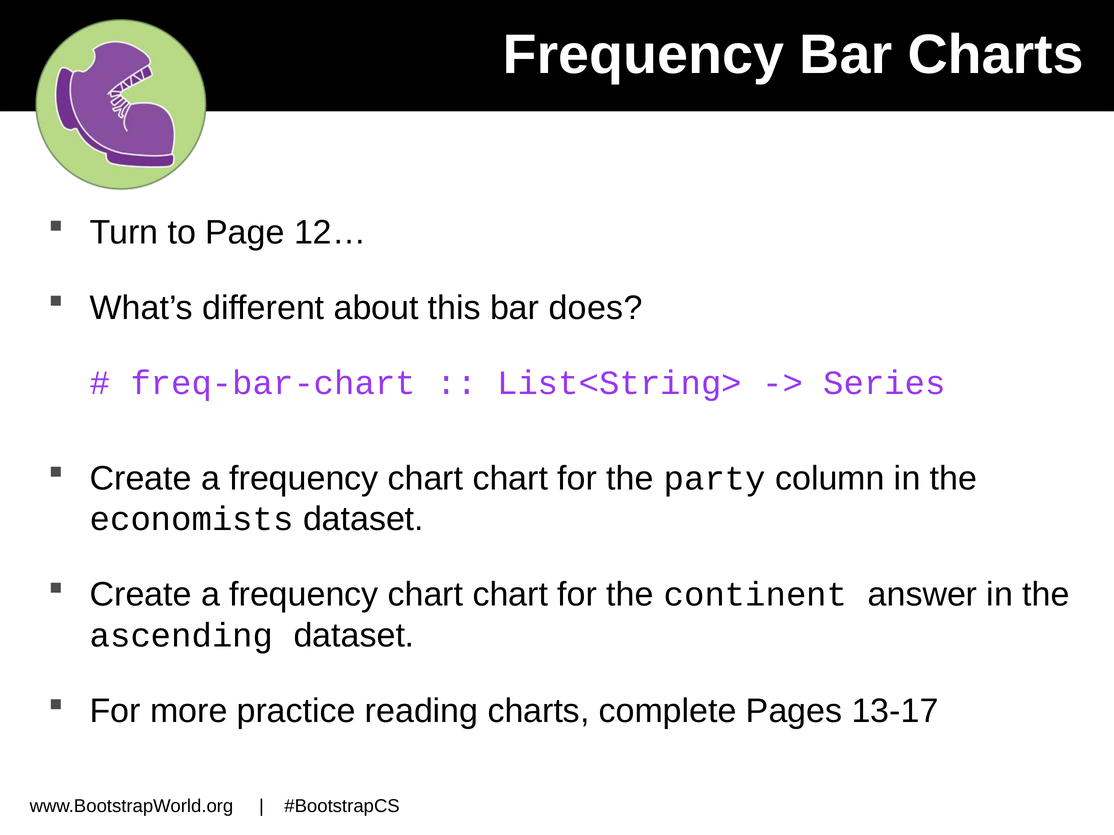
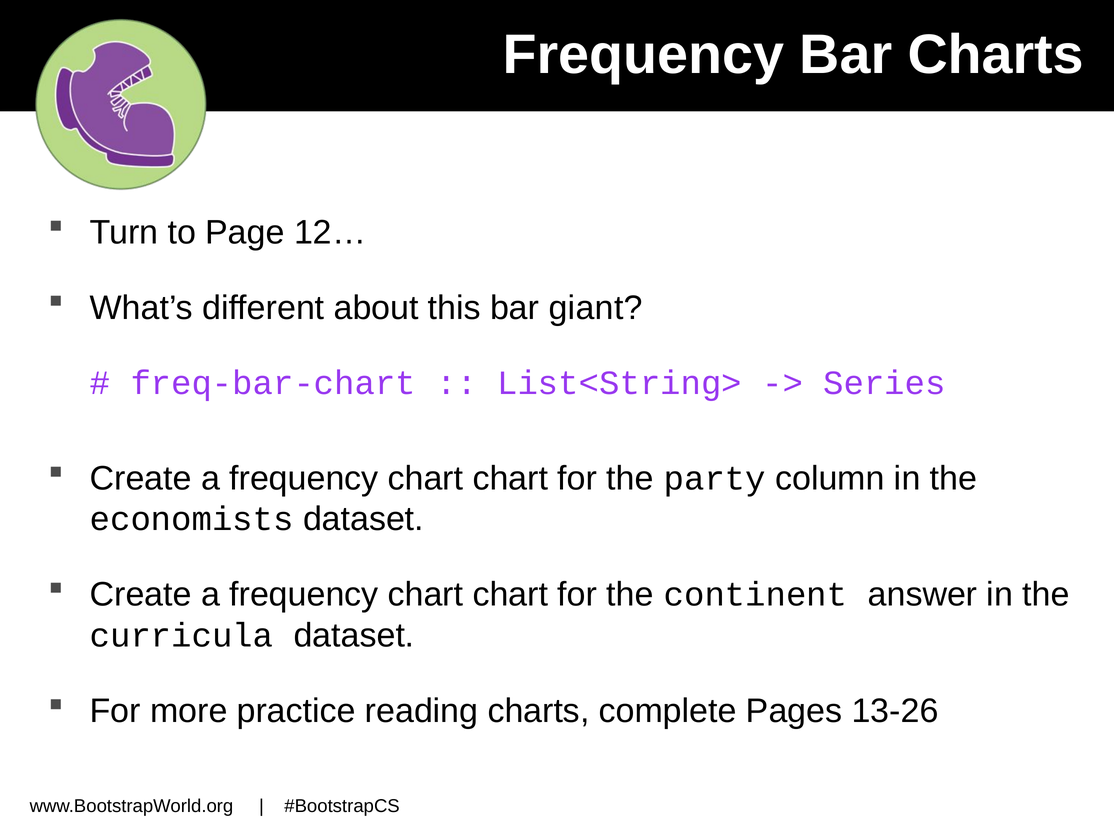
does: does -> giant
ascending: ascending -> curricula
13-17: 13-17 -> 13-26
